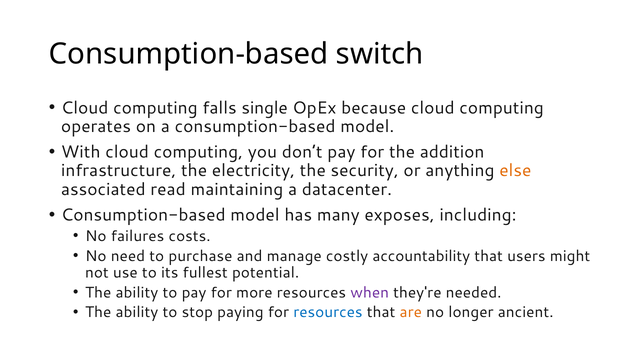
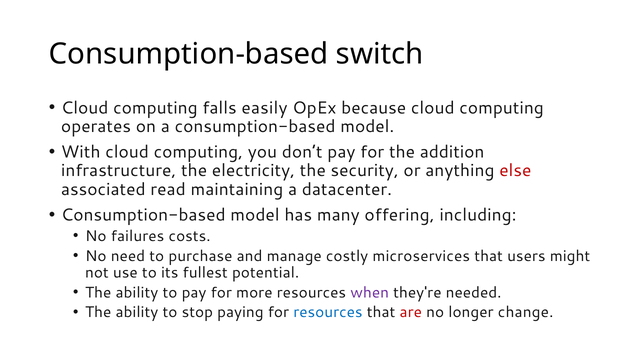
single: single -> easily
else colour: orange -> red
exposes: exposes -> offering
accountability: accountability -> microservices
are colour: orange -> red
ancient: ancient -> change
